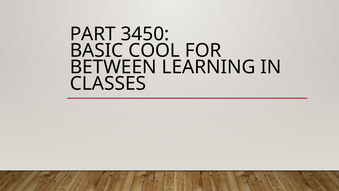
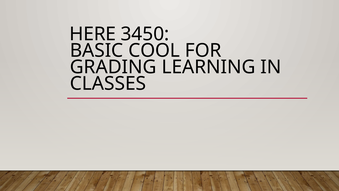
PART: PART -> HERE
BETWEEN: BETWEEN -> GRADING
